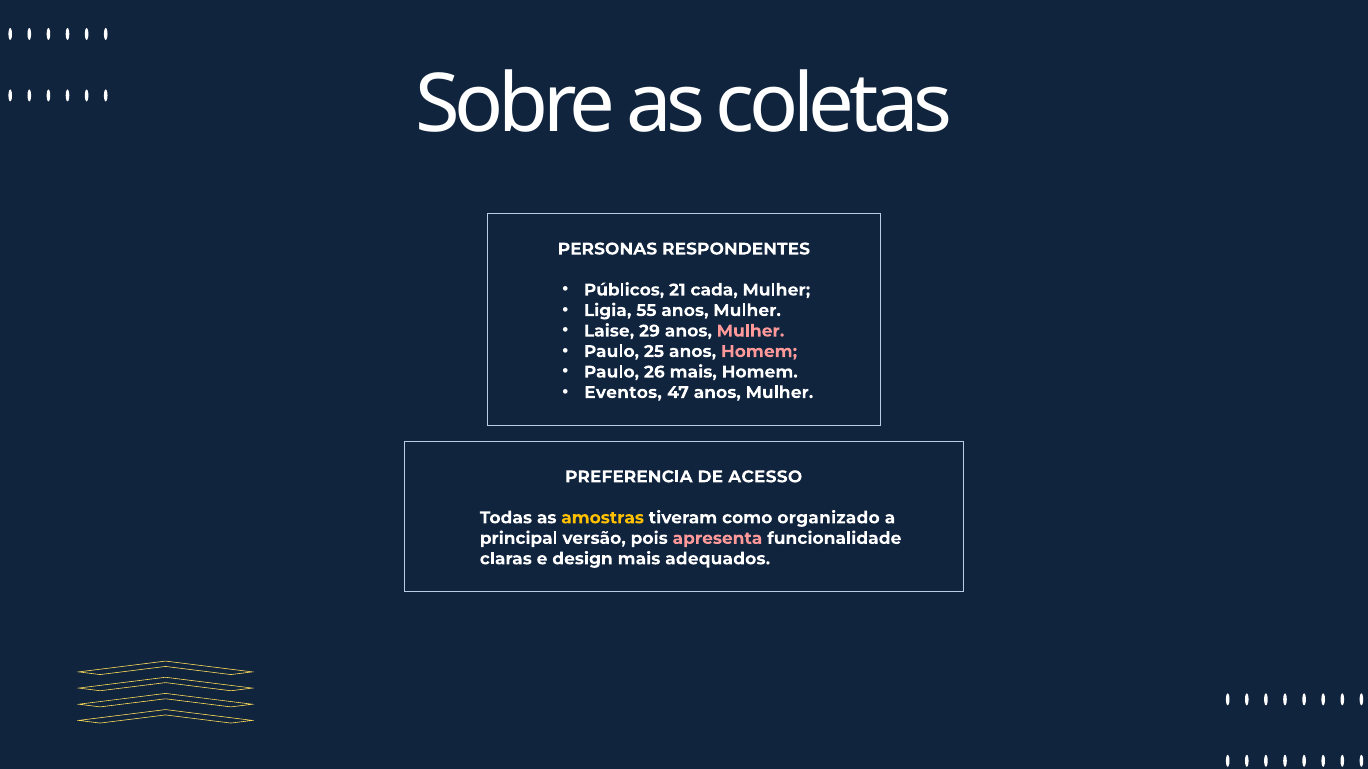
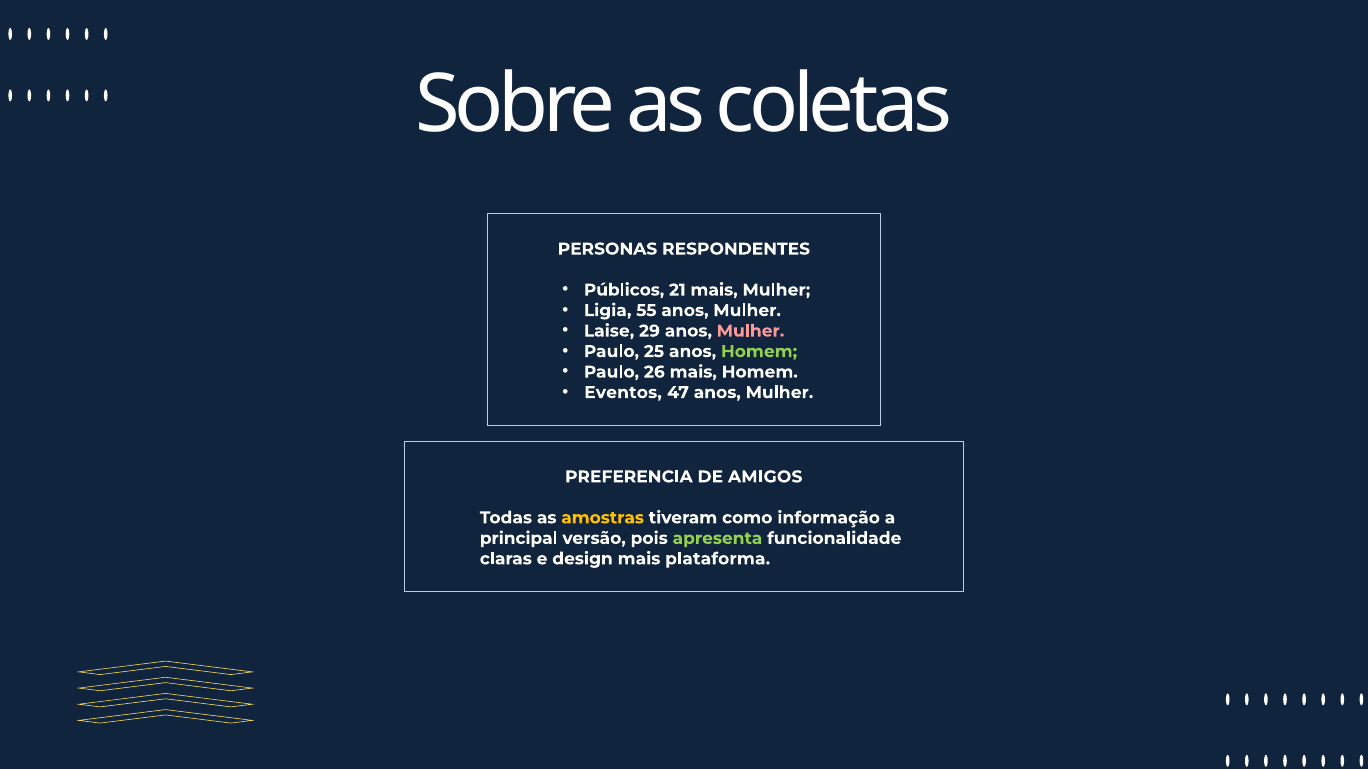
21 cada: cada -> mais
Homem at (759, 352) colour: pink -> light green
ACESSO: ACESSO -> AMIGOS
organizado: organizado -> informação
apresenta colour: pink -> light green
adequados: adequados -> plataforma
